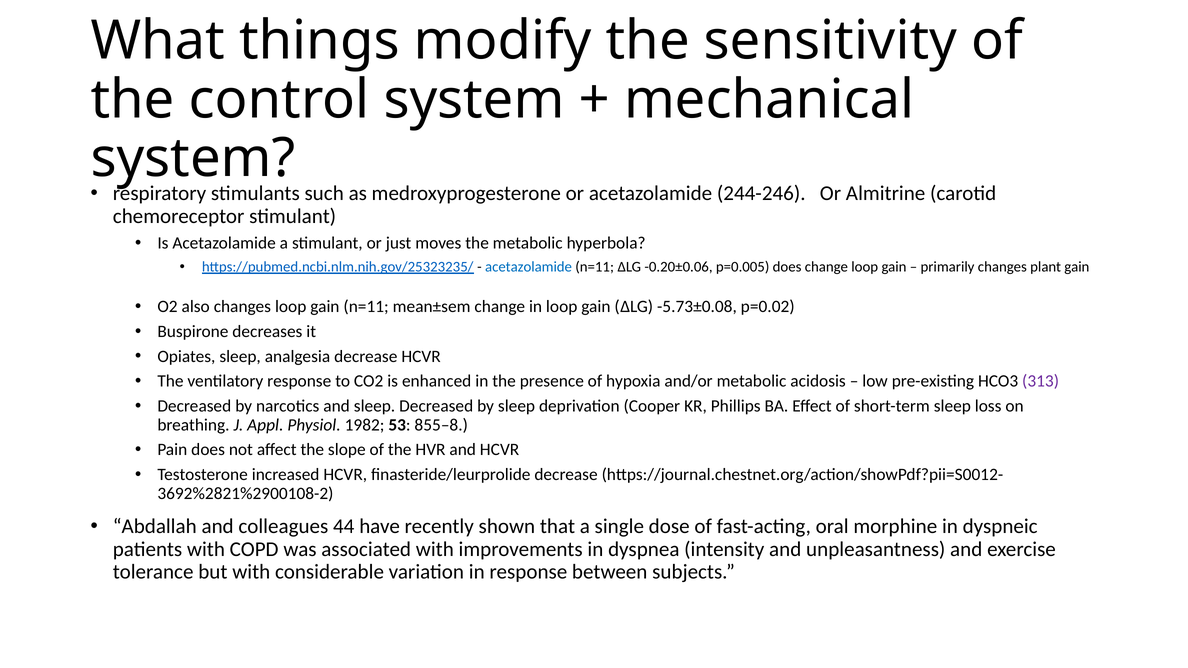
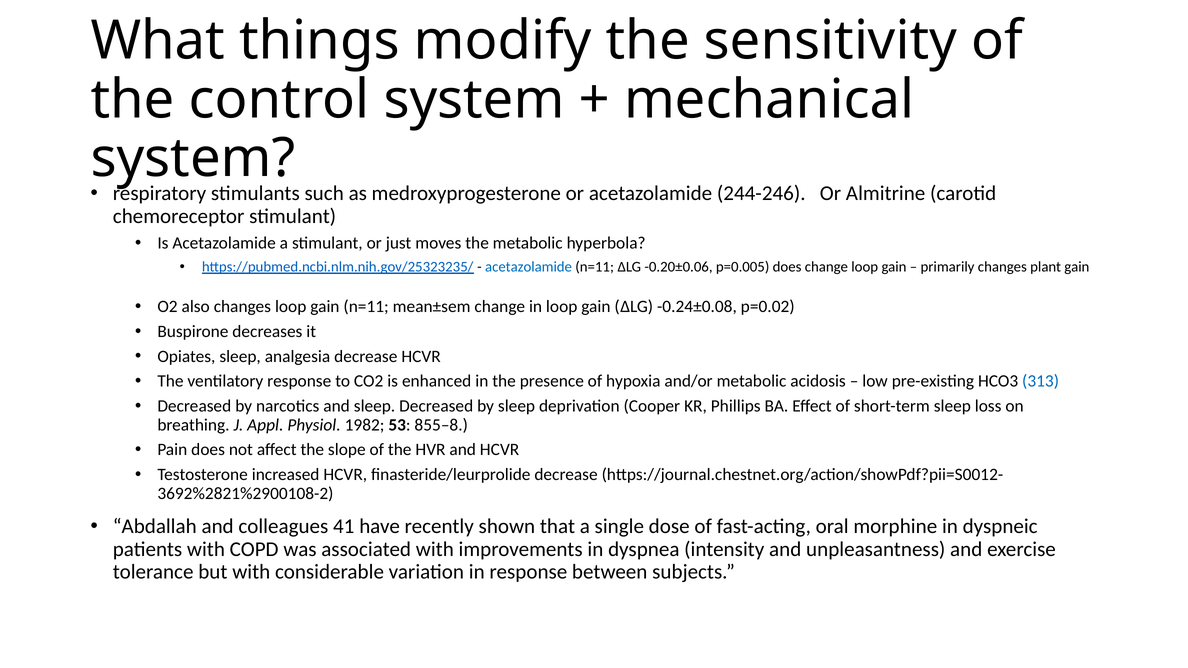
-5.73±0.08: -5.73±0.08 -> -0.24±0.08
313 colour: purple -> blue
44: 44 -> 41
